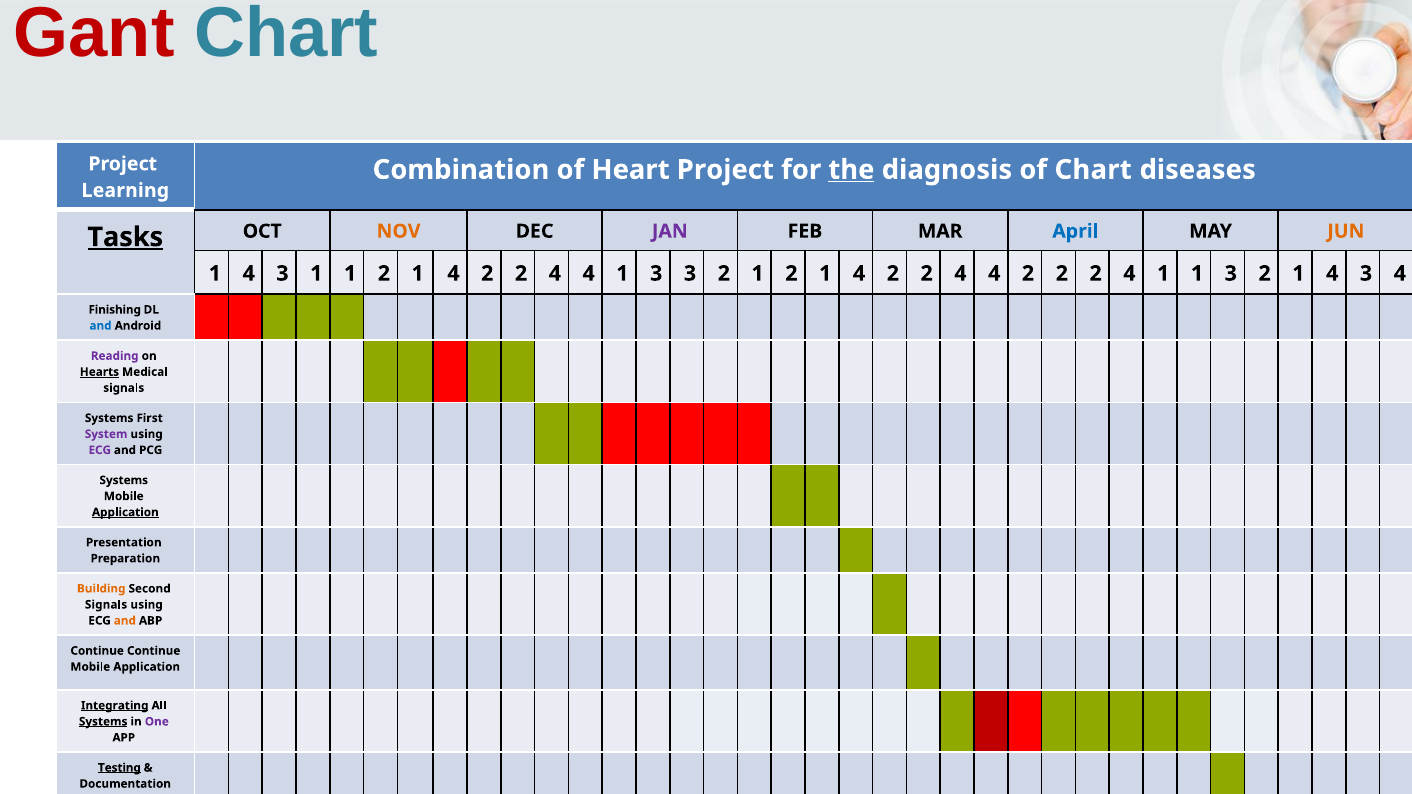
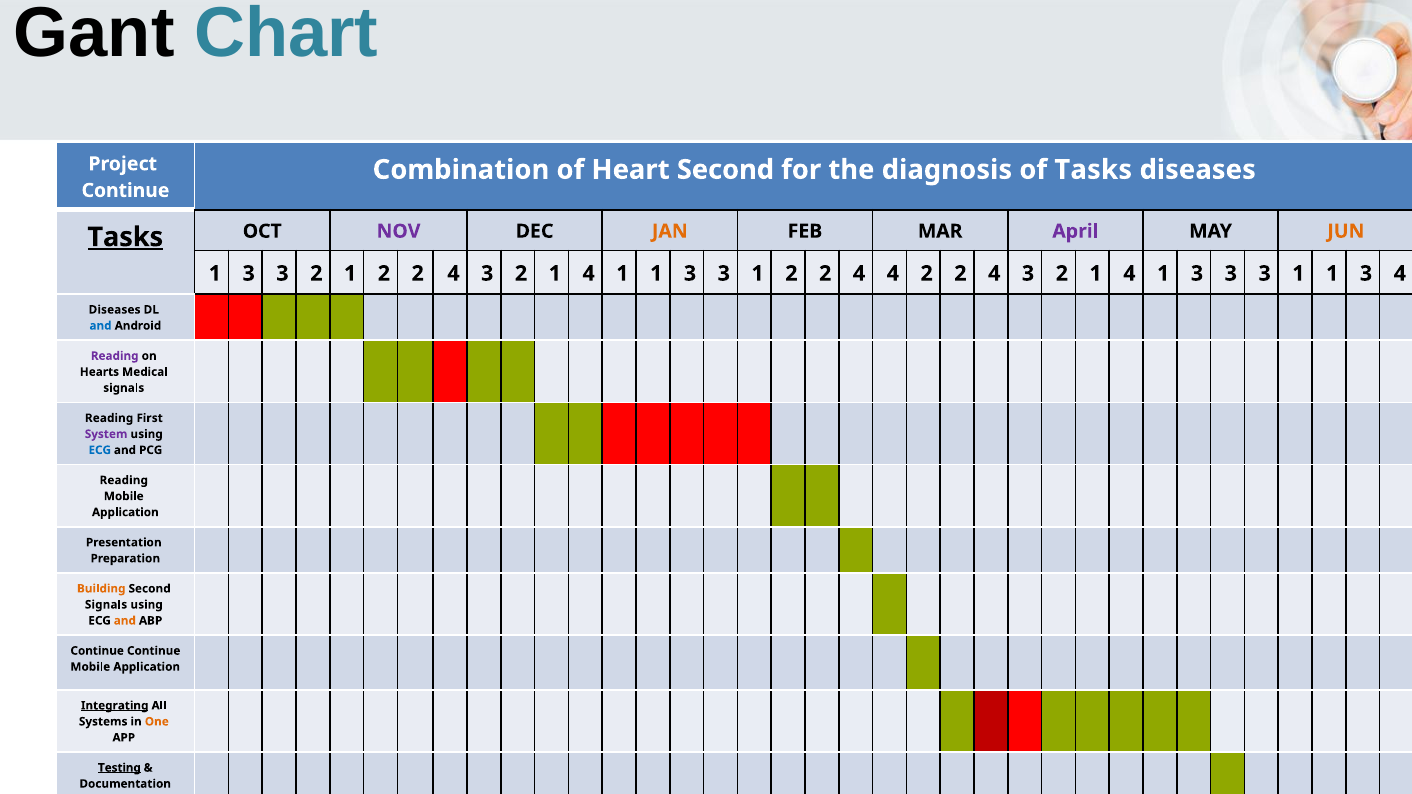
Gant colour: red -> black
Heart Project: Project -> Second
the underline: present -> none
of Chart: Chart -> Tasks
Learning at (125, 191): Learning -> Continue
NOV colour: orange -> purple
JAN colour: purple -> orange
April colour: blue -> purple
4 at (249, 274): 4 -> 3
1 at (316, 274): 1 -> 2
1 at (418, 274): 1 -> 2
2 at (487, 274): 2 -> 3
4 at (555, 274): 4 -> 1
4 1 3: 3 -> 1
2 at (724, 274): 2 -> 3
1 at (825, 274): 1 -> 2
2 at (893, 274): 2 -> 4
4 at (960, 274): 4 -> 2
2 at (1028, 274): 2 -> 3
2 at (1096, 274): 2 -> 1
4 1 1: 1 -> 3
2 at (1265, 274): 2 -> 3
4 at (1332, 274): 4 -> 1
Finishing at (115, 310): Finishing -> Diseases
Hearts underline: present -> none
Systems at (109, 418): Systems -> Reading
ECG at (100, 450) colour: purple -> blue
Systems at (124, 480): Systems -> Reading
Application at (125, 512) underline: present -> none
Systems at (103, 722) underline: present -> none
One colour: purple -> orange
